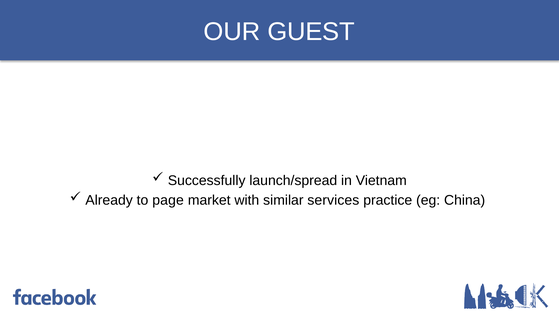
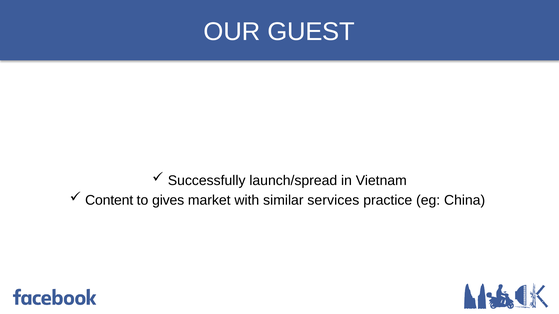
Already: Already -> Content
page: page -> gives
